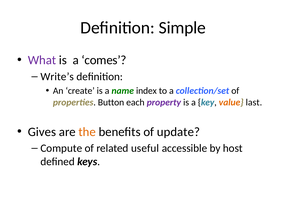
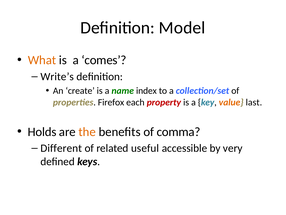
Simple: Simple -> Model
What colour: purple -> orange
Button: Button -> Firefox
property colour: purple -> red
Gives: Gives -> Holds
update: update -> comma
Compute: Compute -> Different
host: host -> very
